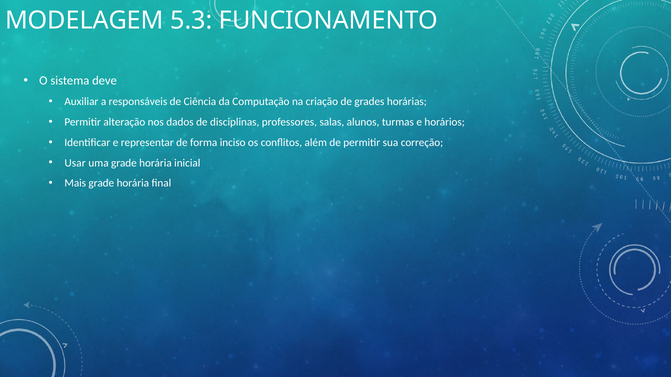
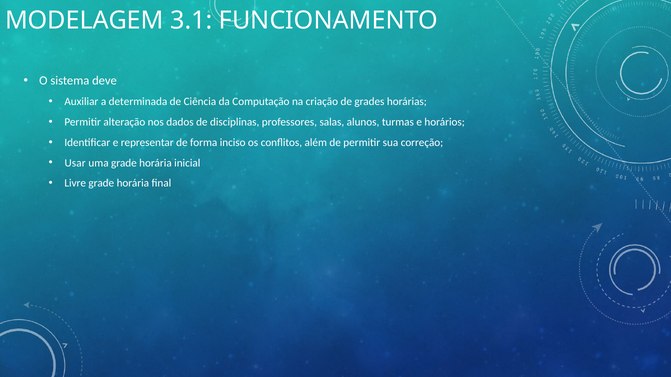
5.3: 5.3 -> 3.1
responsáveis: responsáveis -> determinada
Mais: Mais -> Livre
